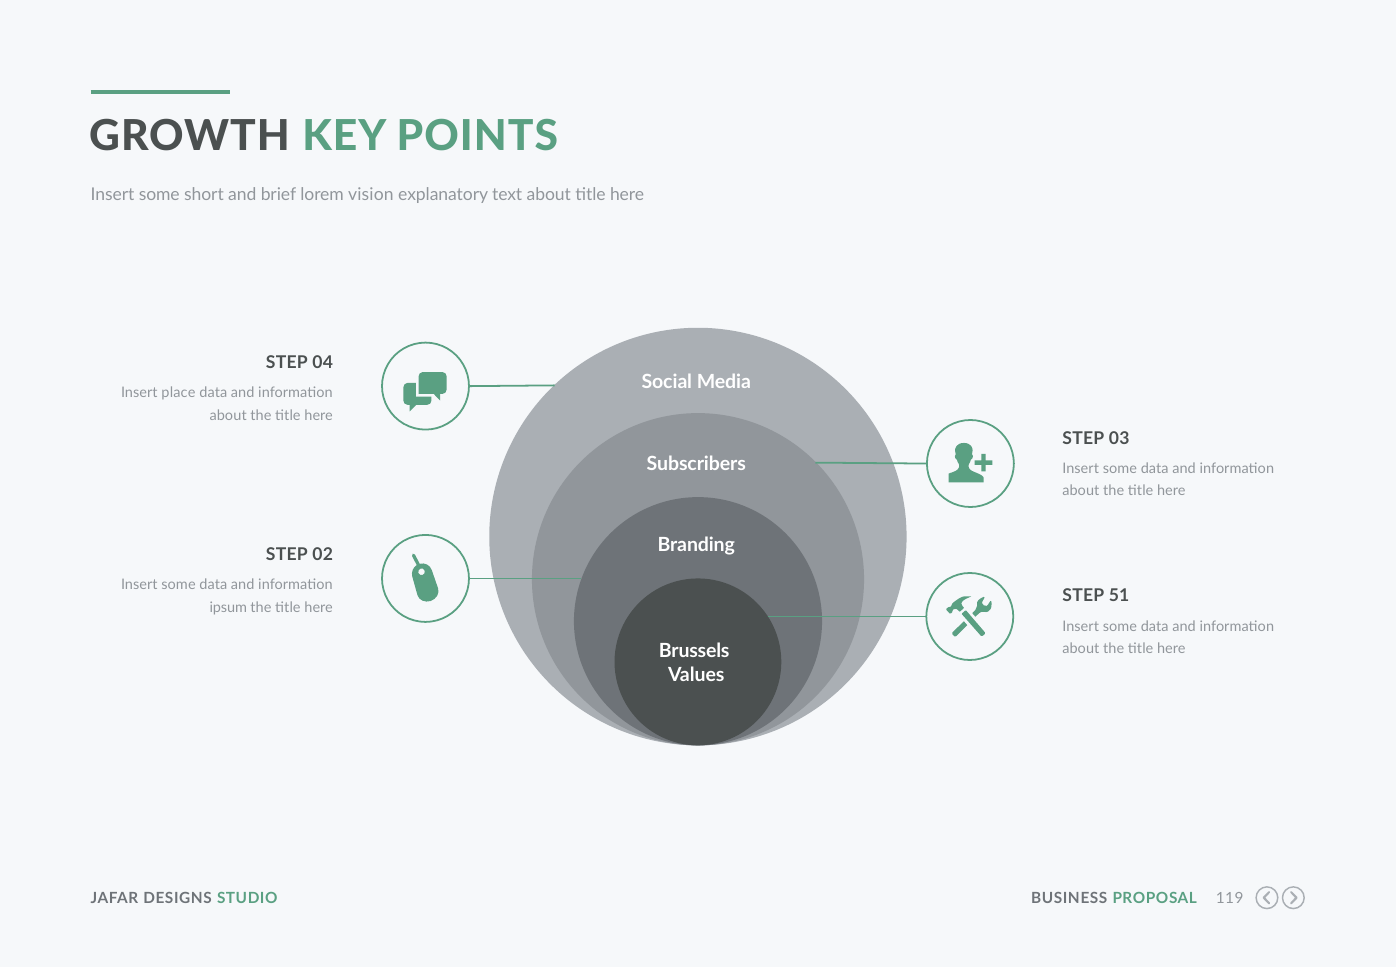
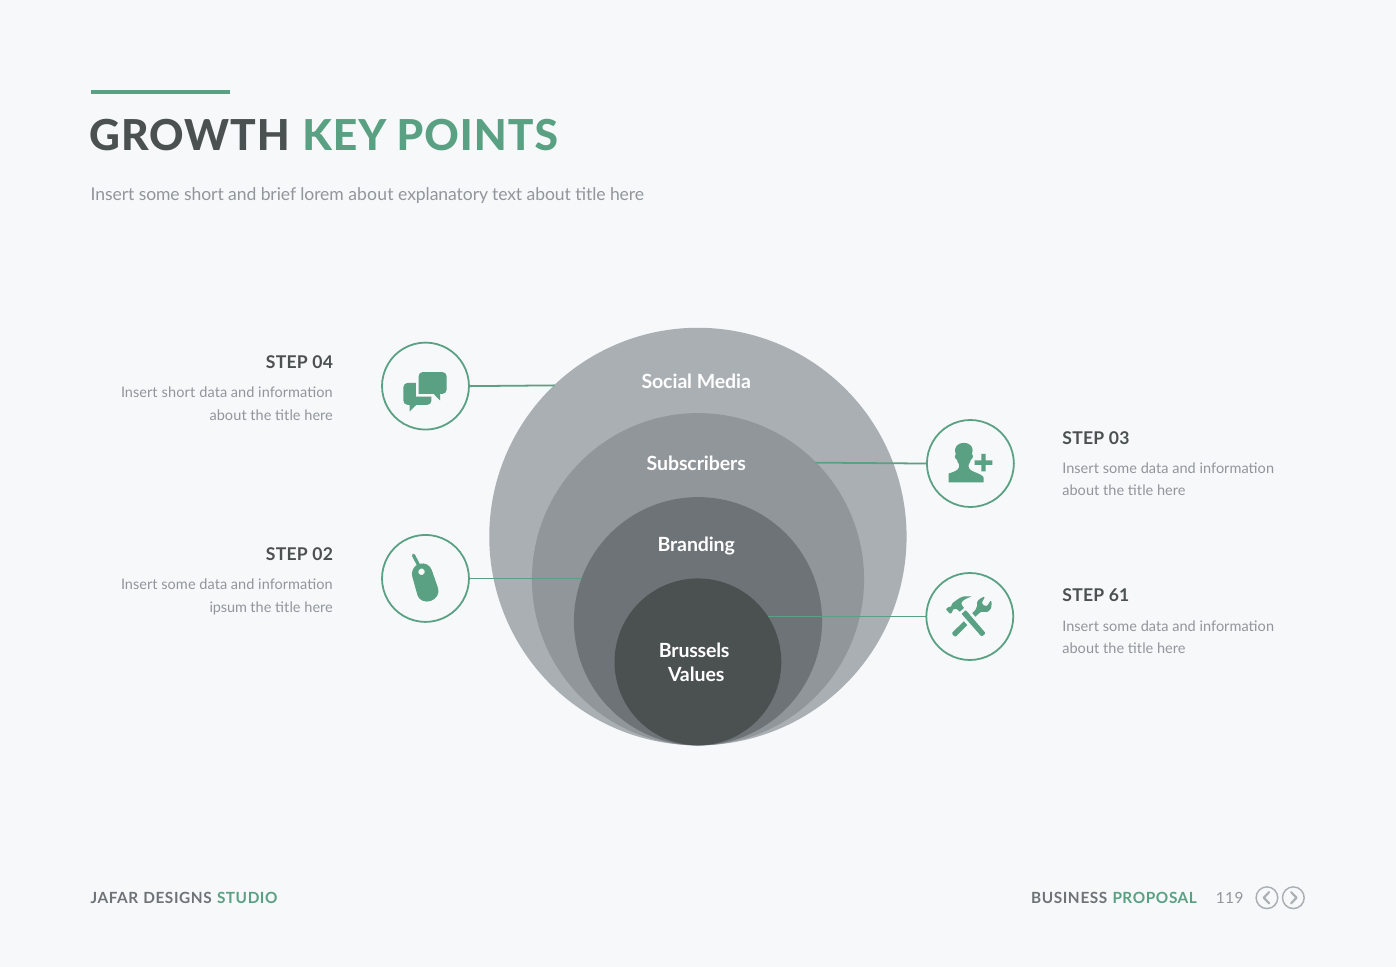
lorem vision: vision -> about
Insert place: place -> short
51: 51 -> 61
